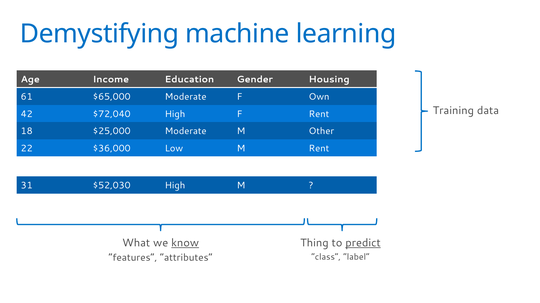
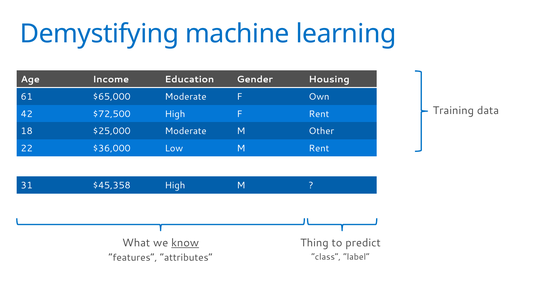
$72,040: $72,040 -> $72,500
$52,030: $52,030 -> $45,358
predict underline: present -> none
